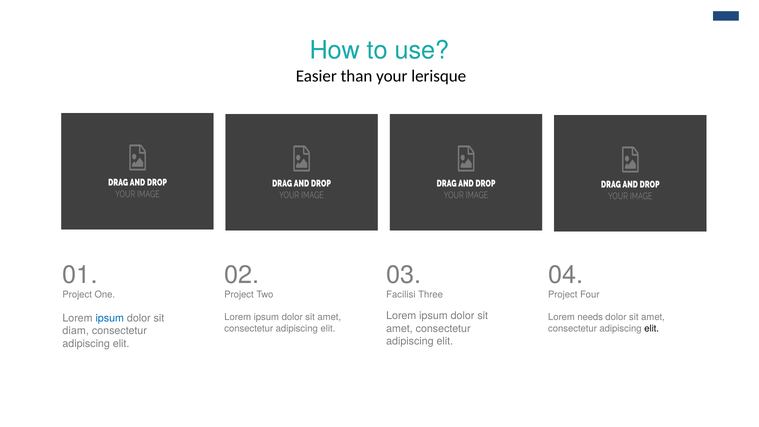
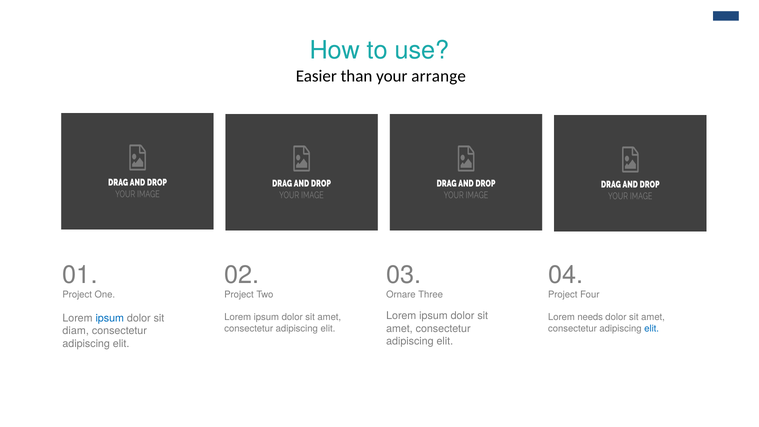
lerisque: lerisque -> arrange
Facilisi: Facilisi -> Ornare
elit at (652, 329) colour: black -> blue
